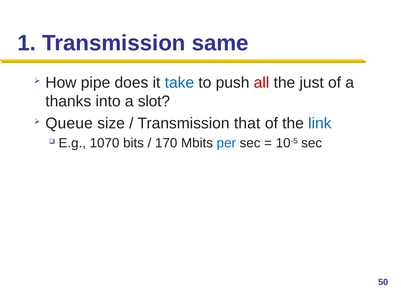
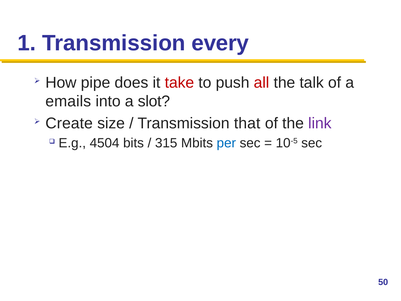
same: same -> every
take colour: blue -> red
just: just -> talk
thanks: thanks -> emails
Queue: Queue -> Create
link colour: blue -> purple
1070: 1070 -> 4504
170: 170 -> 315
